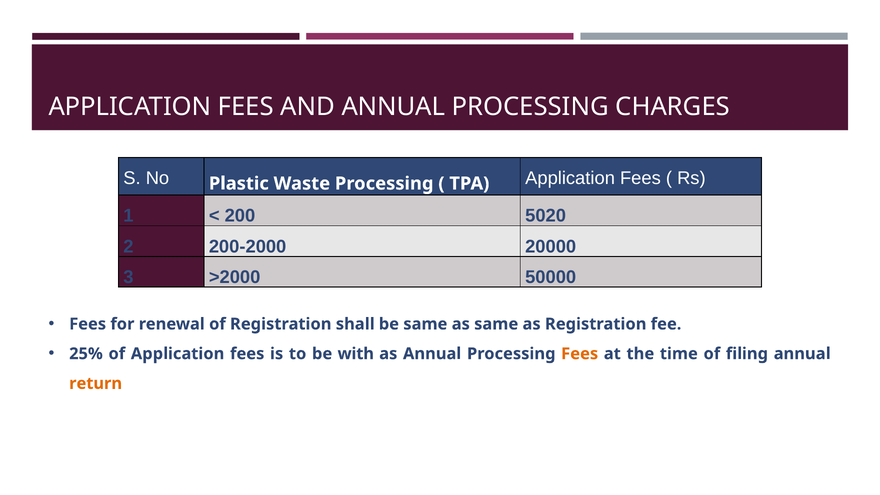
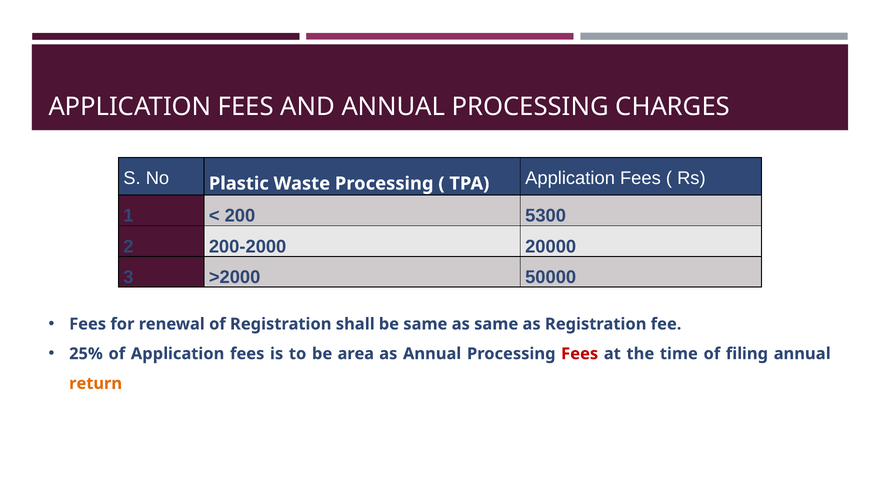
5020: 5020 -> 5300
with: with -> area
Fees at (580, 354) colour: orange -> red
